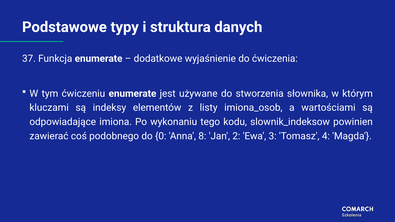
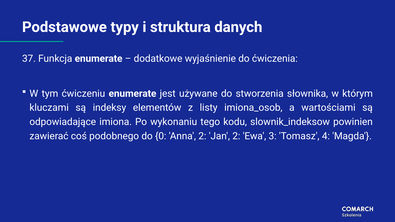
Anna 8: 8 -> 2
